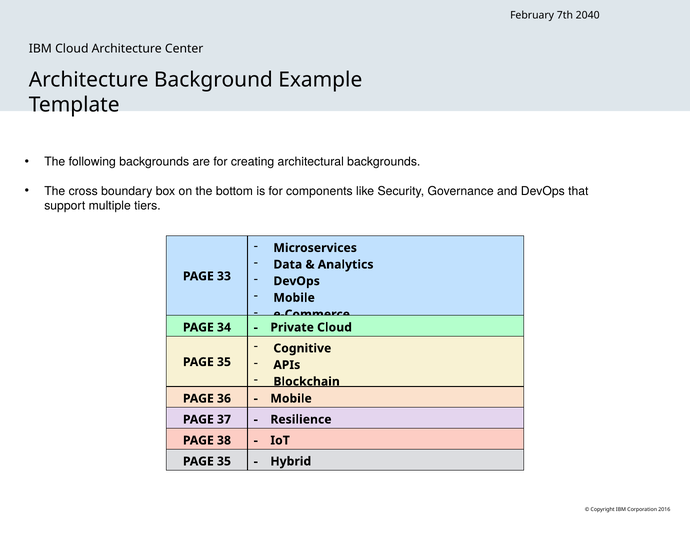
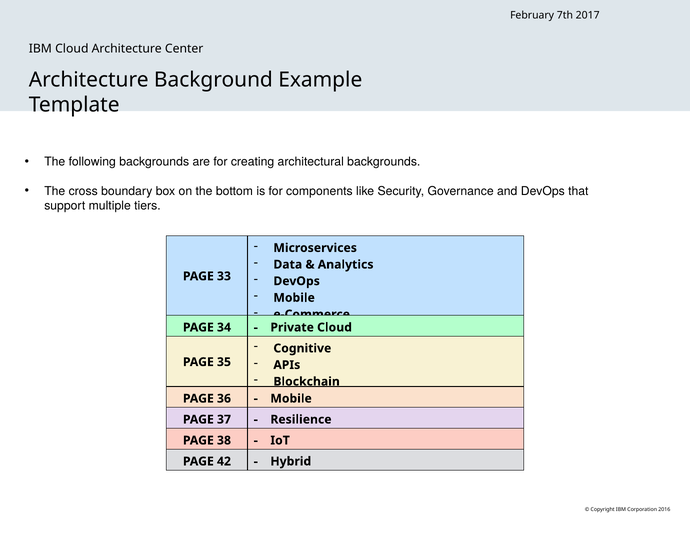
2040: 2040 -> 2017
35 at (224, 462): 35 -> 42
